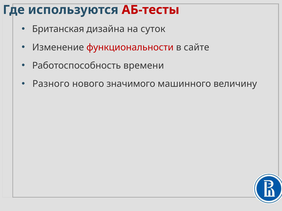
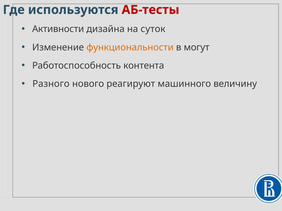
Британская: Британская -> Активности
функциональности colour: red -> orange
сайте: сайте -> могут
времени: времени -> контента
значимого: значимого -> реагируют
